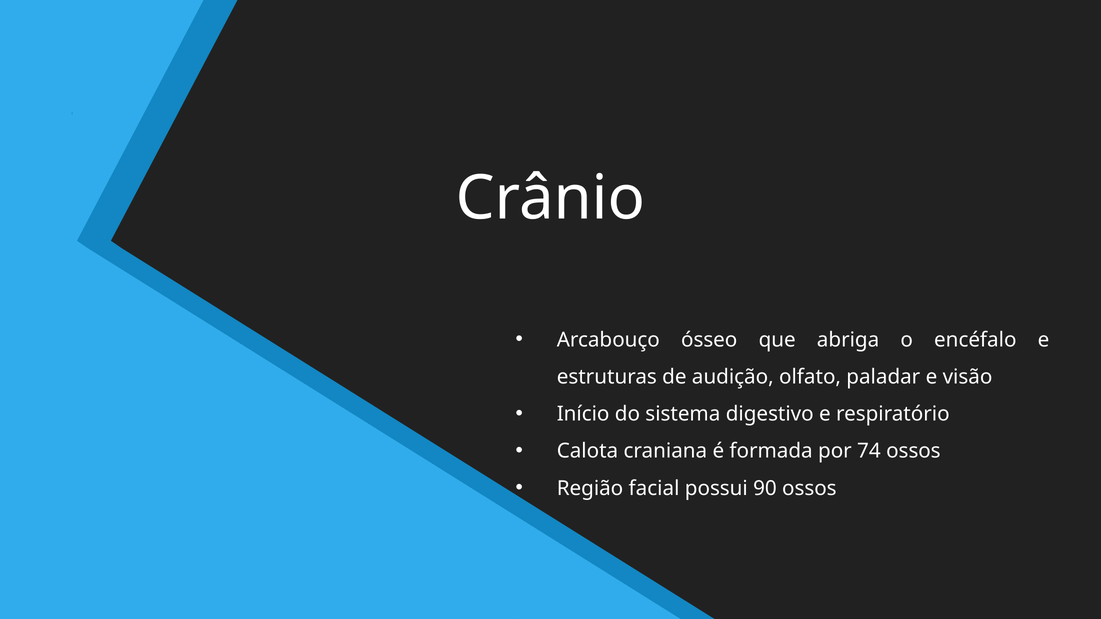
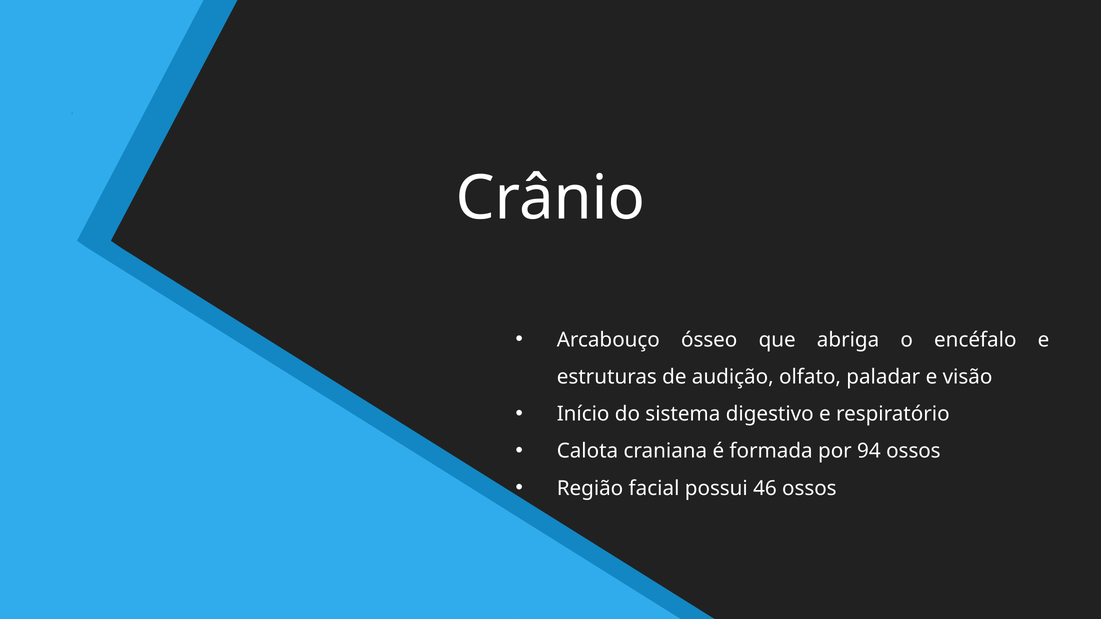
74: 74 -> 94
90: 90 -> 46
